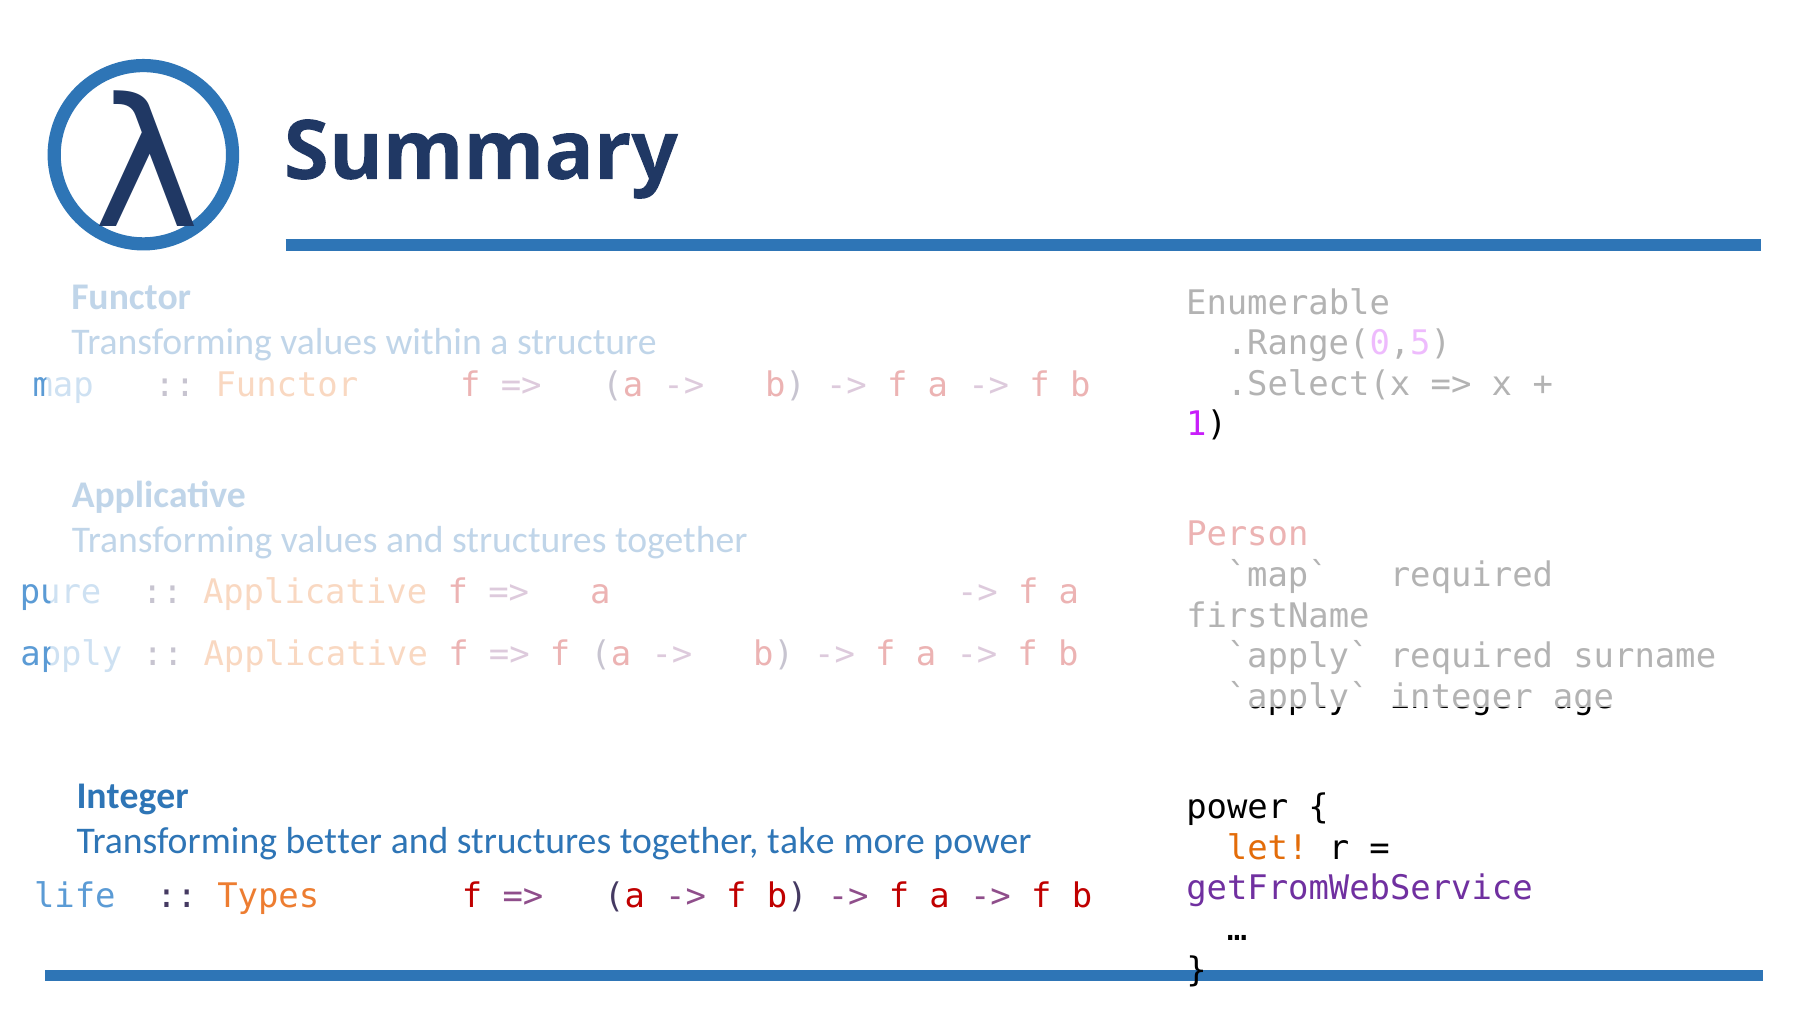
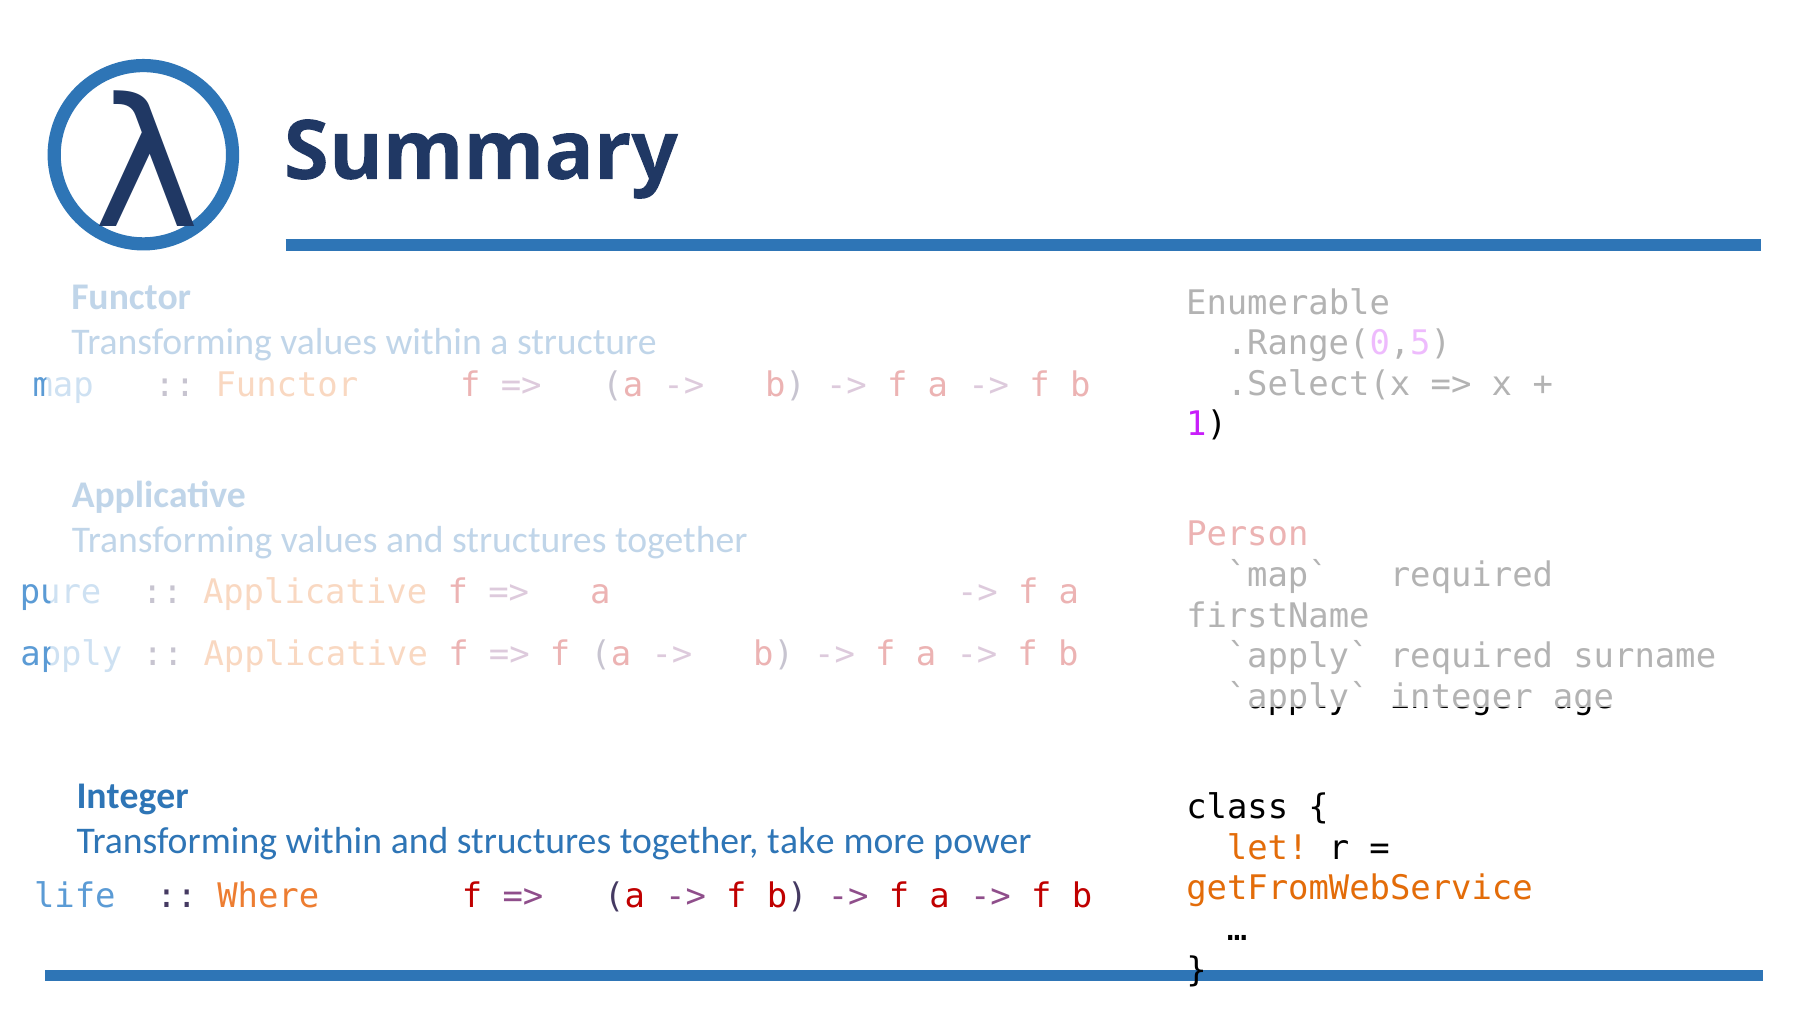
power at (1237, 808): power -> class
Transforming better: better -> within
getFromWebService colour: purple -> orange
Types: Types -> Where
